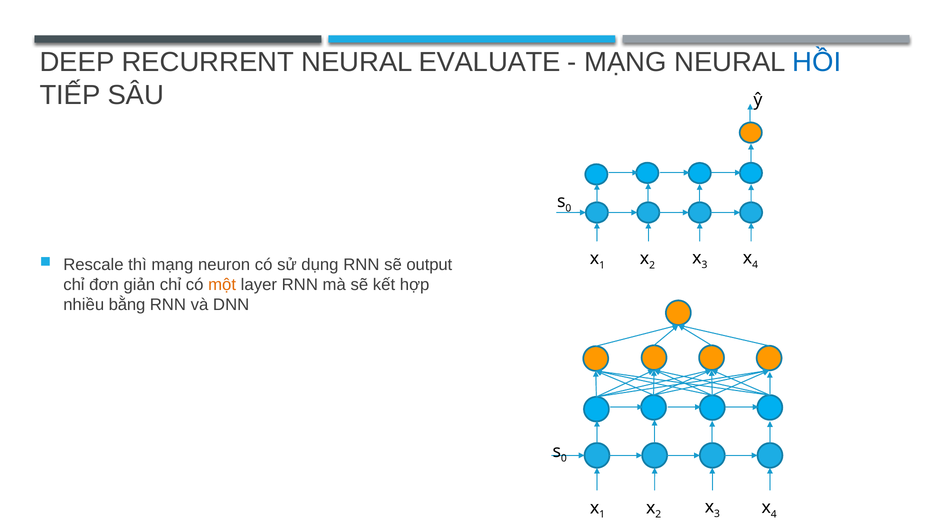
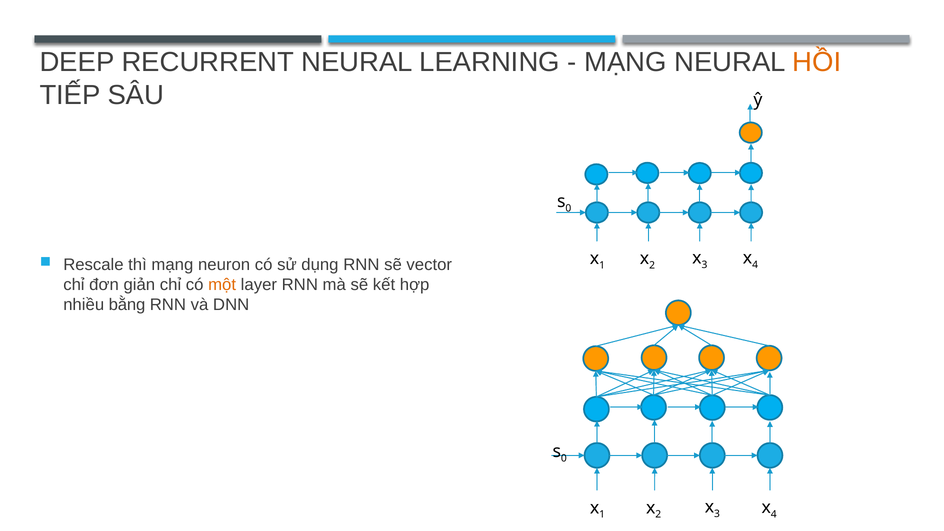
EVALUATE: EVALUATE -> LEARNING
HỒI colour: blue -> orange
output: output -> vector
